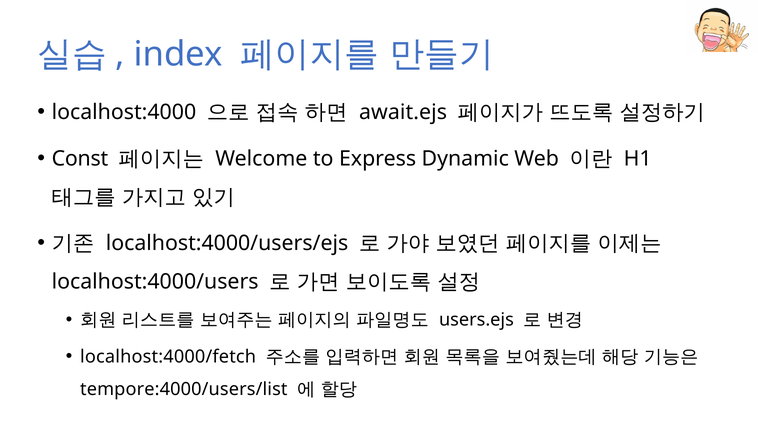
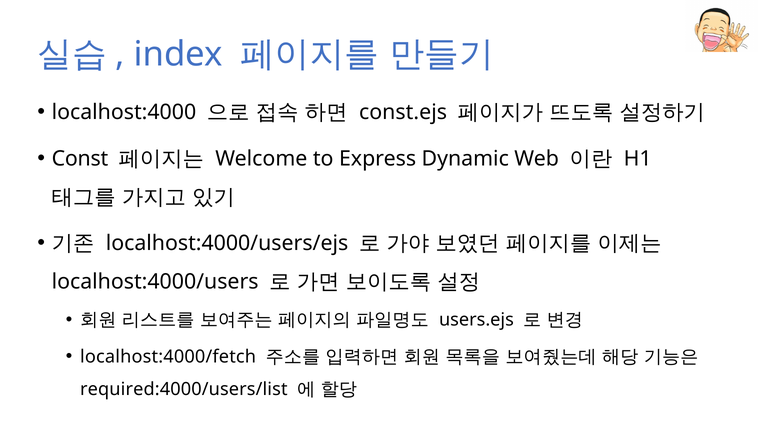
await.ejs: await.ejs -> const.ejs
tempore:4000/users/list: tempore:4000/users/list -> required:4000/users/list
